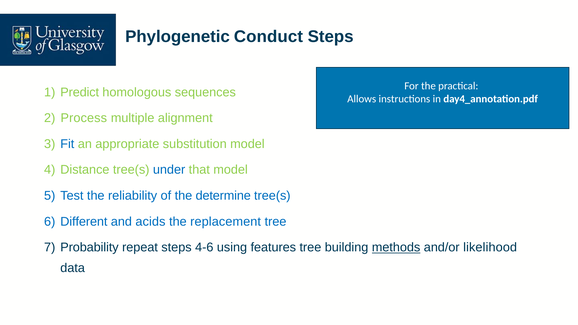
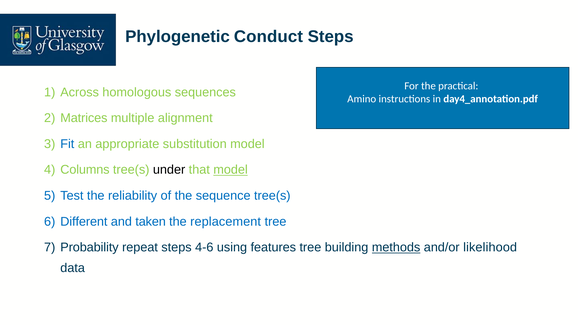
Predict: Predict -> Across
Allows: Allows -> Amino
Process: Process -> Matrices
Distance: Distance -> Columns
under colour: blue -> black
model at (231, 170) underline: none -> present
determine: determine -> sequence
acids: acids -> taken
